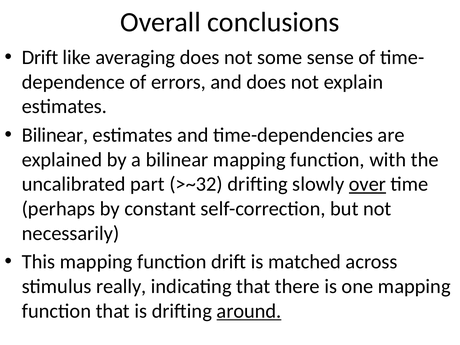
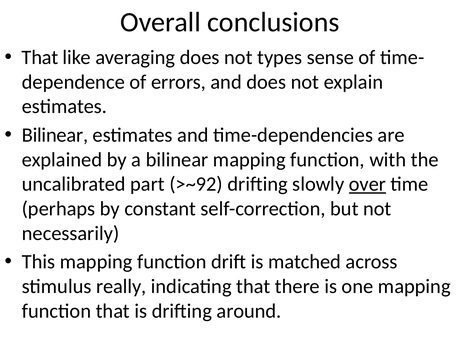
Drift at (40, 57): Drift -> That
some: some -> types
>~32: >~32 -> >~92
around underline: present -> none
